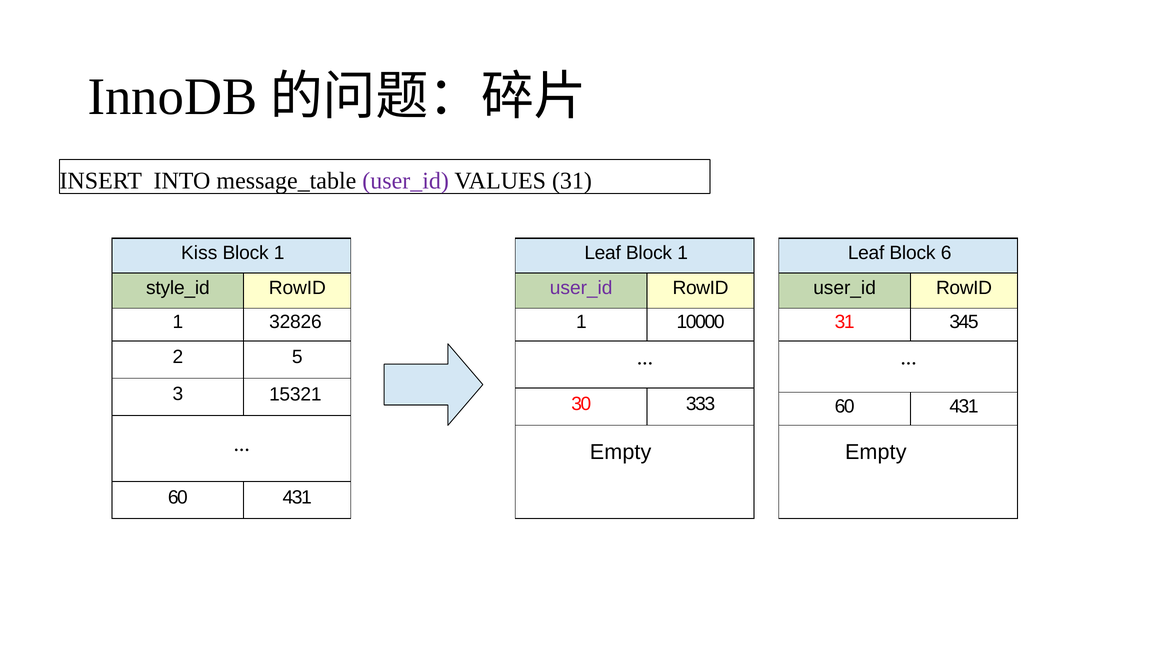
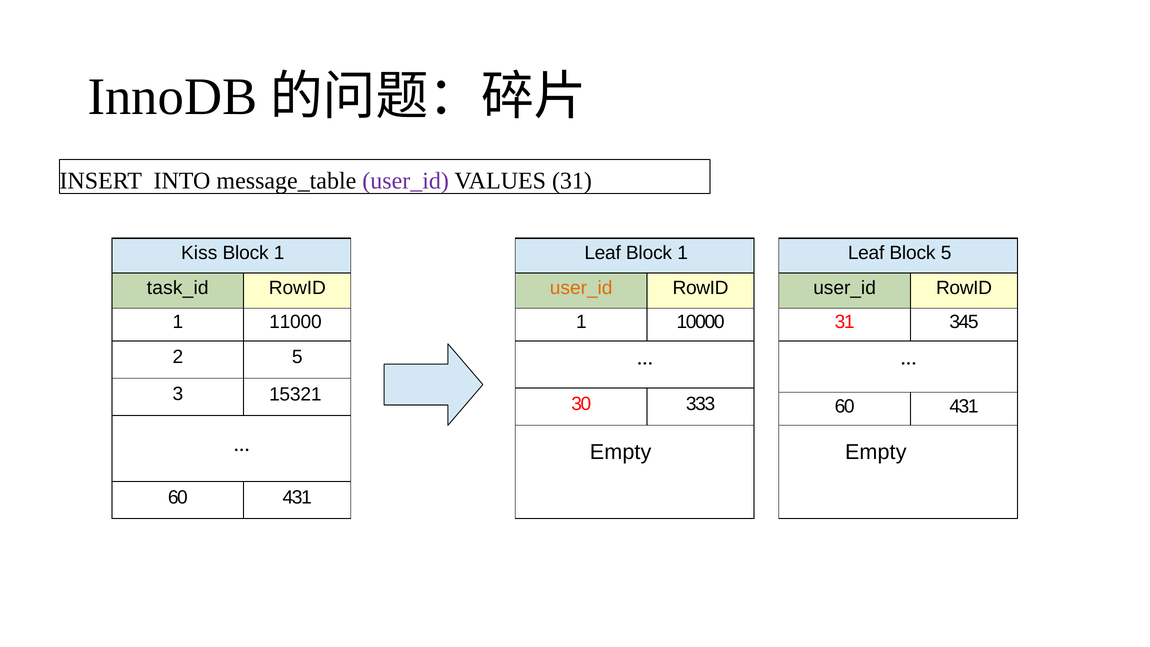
Block 6: 6 -> 5
style_id: style_id -> task_id
user_id at (581, 288) colour: purple -> orange
32826: 32826 -> 11000
